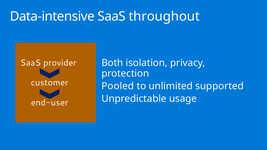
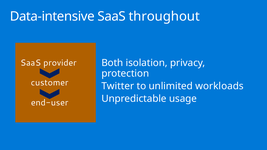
Pooled: Pooled -> Twitter
supported: supported -> workloads
